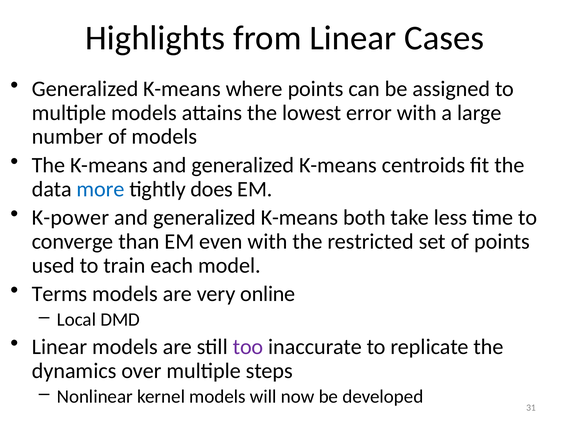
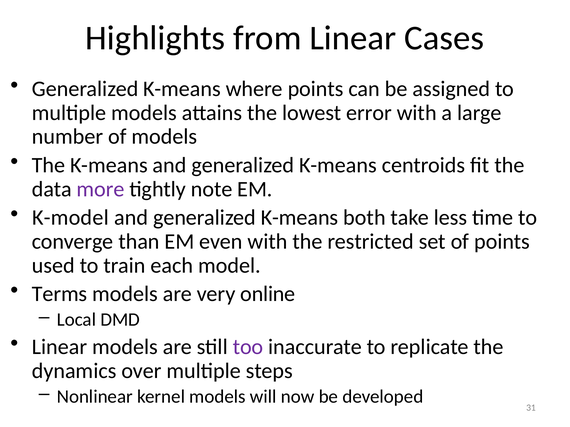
more colour: blue -> purple
does: does -> note
K-power: K-power -> K-model
